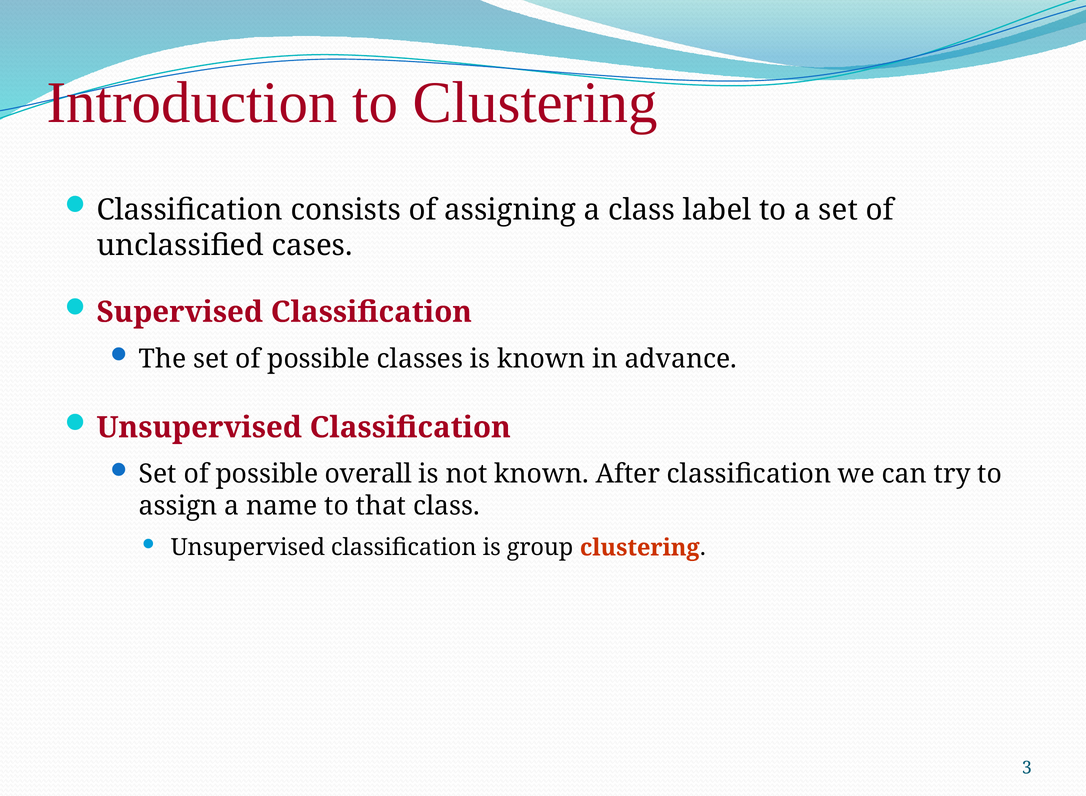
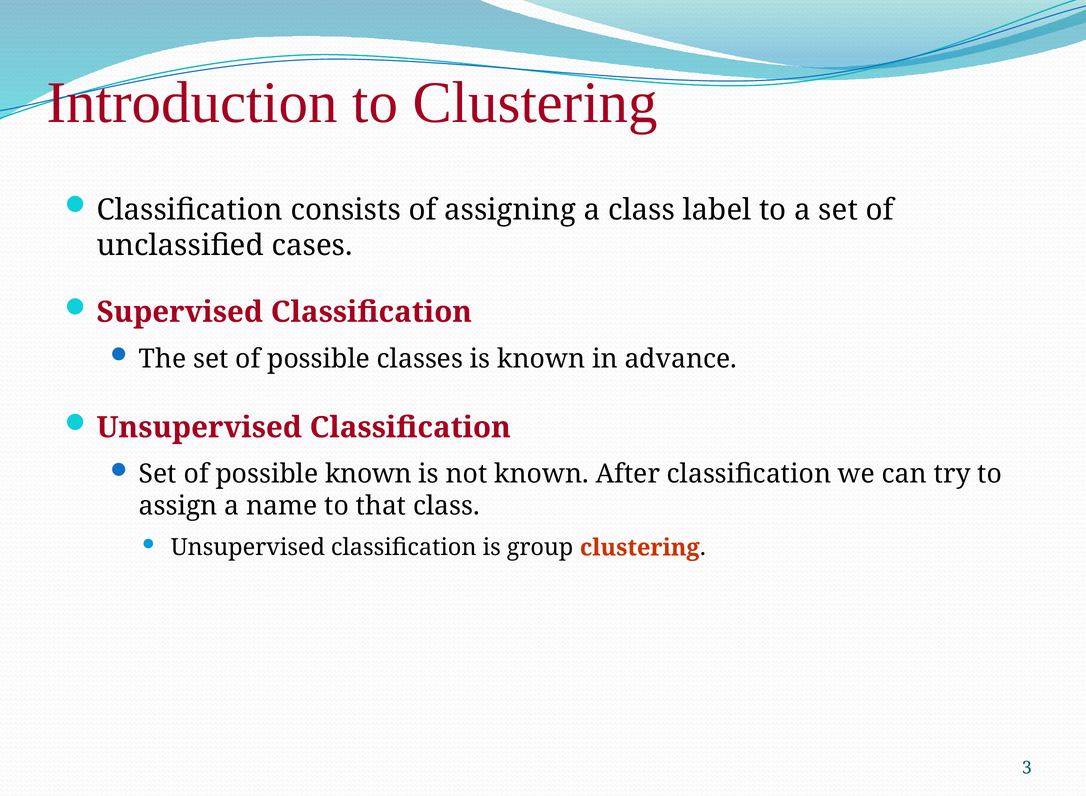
possible overall: overall -> known
